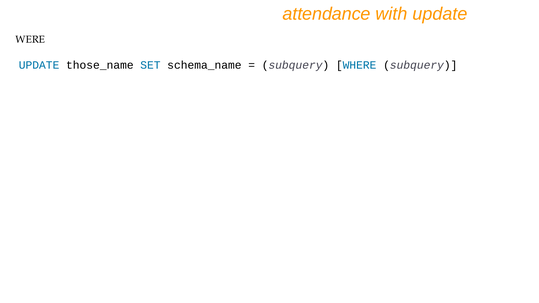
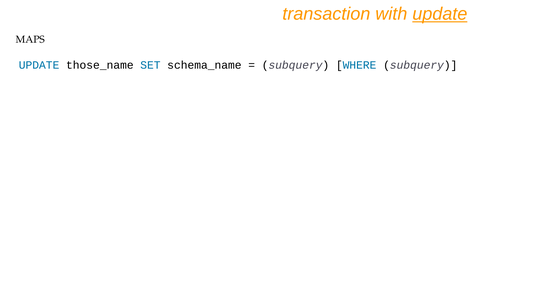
attendance: attendance -> transaction
update at (440, 14) underline: none -> present
WERE: WERE -> MAPS
